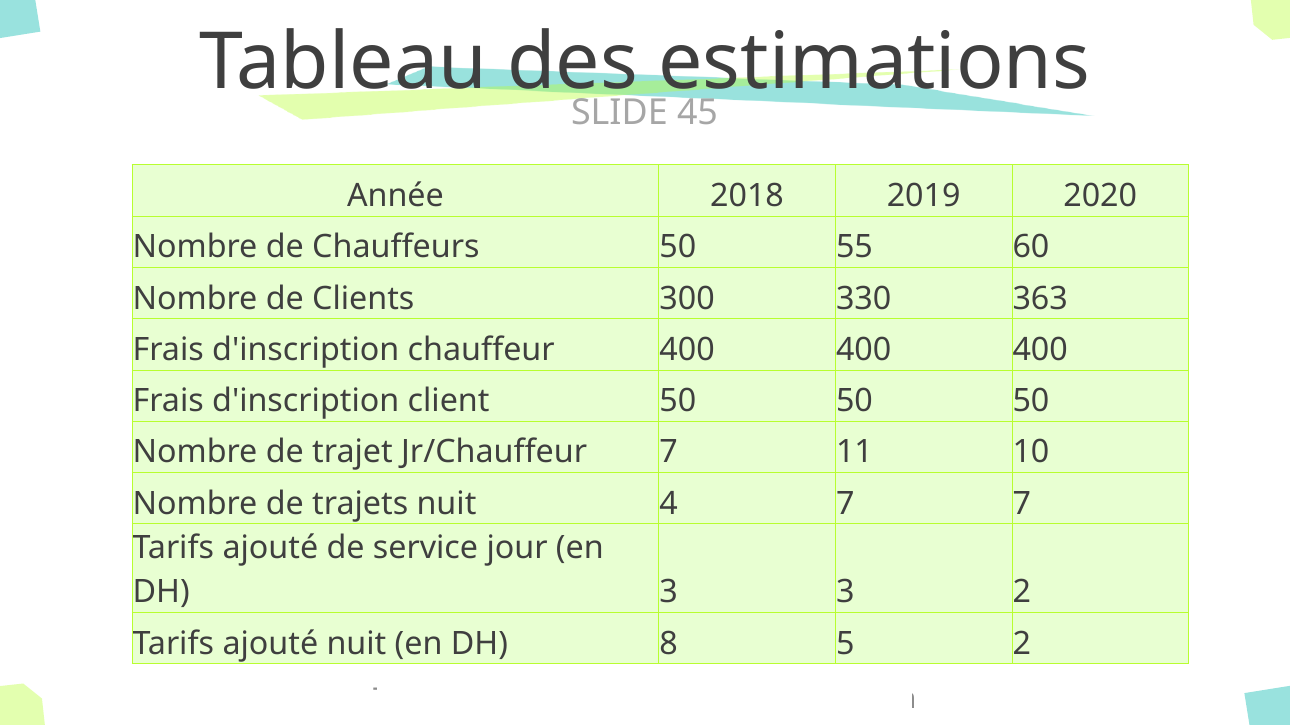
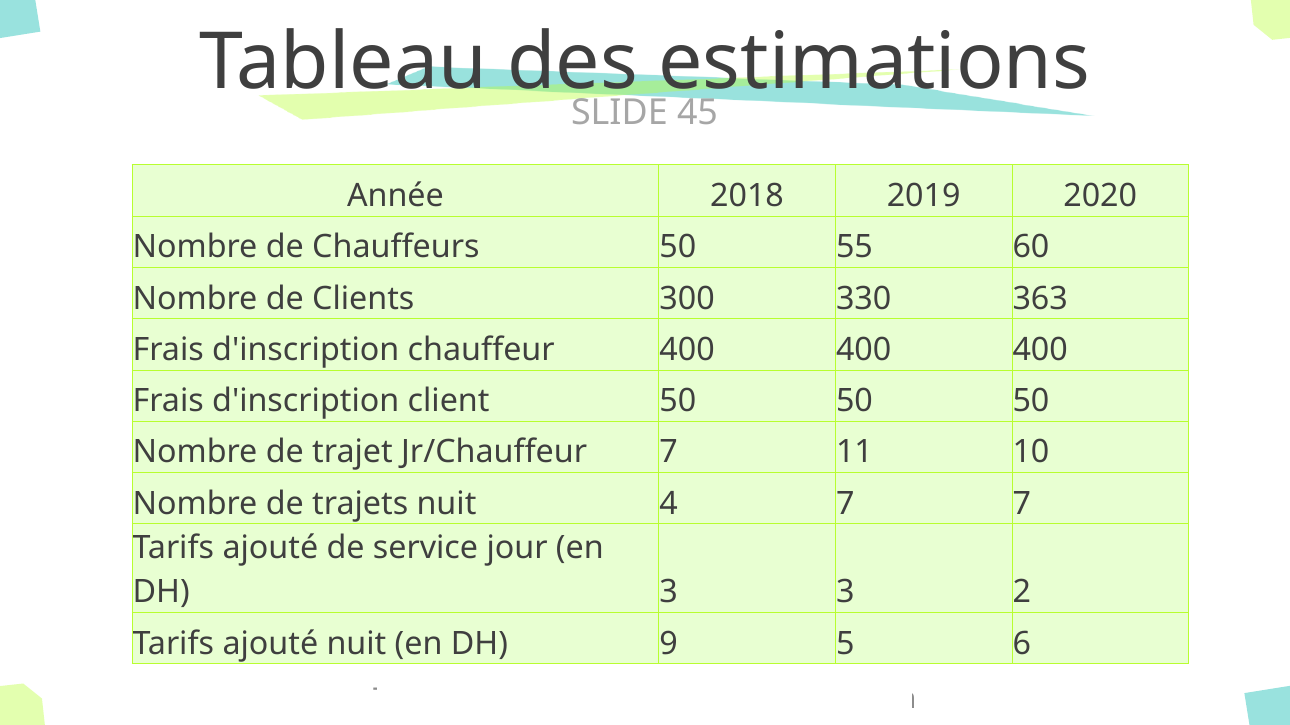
8: 8 -> 9
5 2: 2 -> 6
